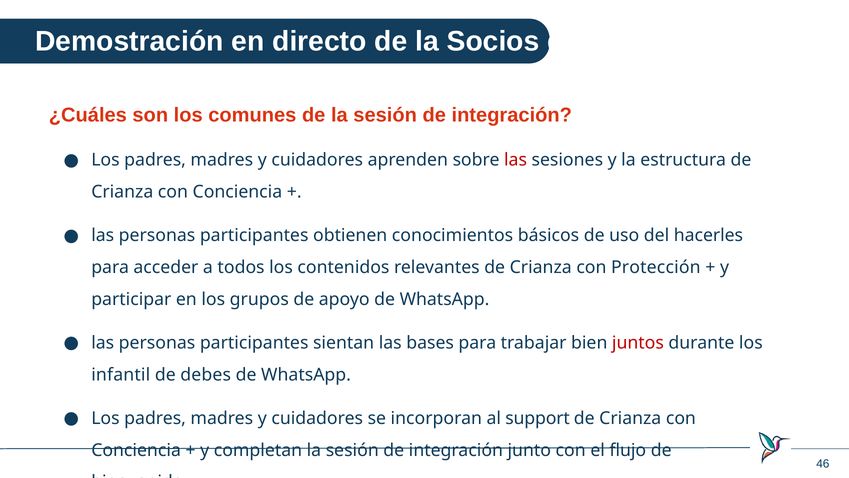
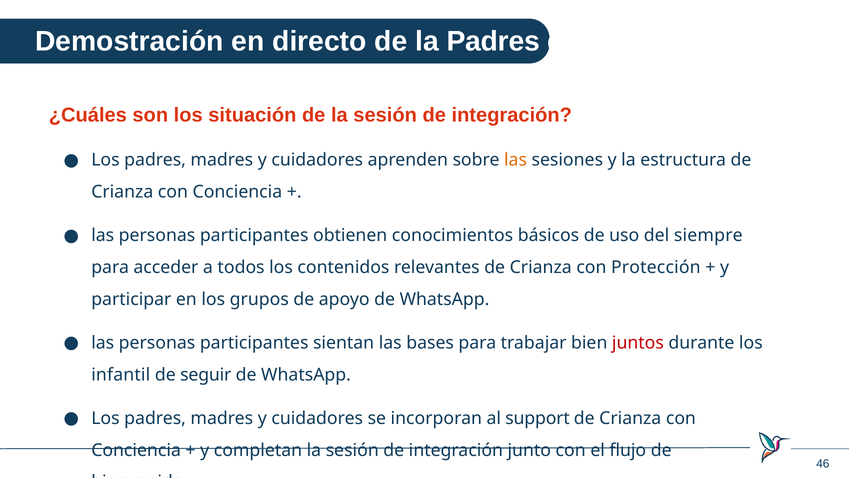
la Socios: Socios -> Padres
comunes: comunes -> situación
las at (516, 160) colour: red -> orange
hacerles: hacerles -> siempre
debes: debes -> seguir
